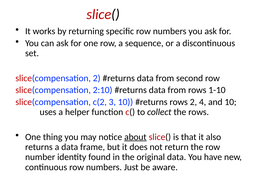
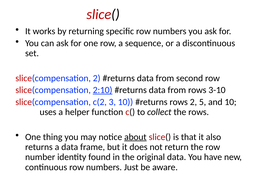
2:10 underline: none -> present
1-10: 1-10 -> 3-10
4: 4 -> 5
